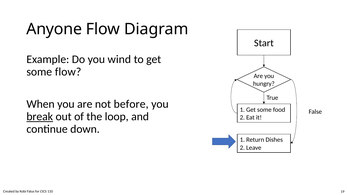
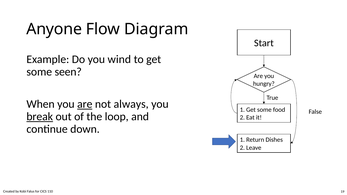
some flow: flow -> seen
are at (85, 104) underline: none -> present
before: before -> always
